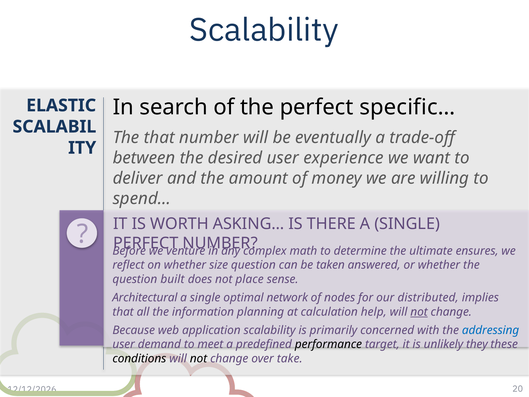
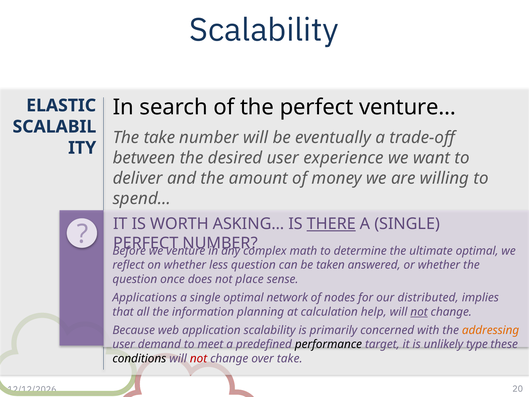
specific…: specific… -> venture…
The that: that -> take
THERE underline: none -> present
ultimate ensures: ensures -> optimal
size: size -> less
built: built -> once
Architectural: Architectural -> Applications
addressing colour: blue -> orange
they: they -> type
not at (199, 358) colour: black -> red
